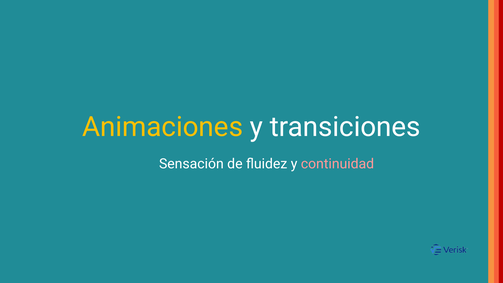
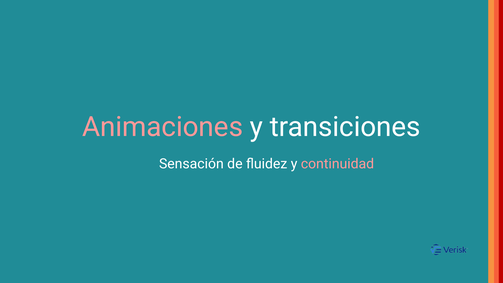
Animaciones colour: yellow -> pink
